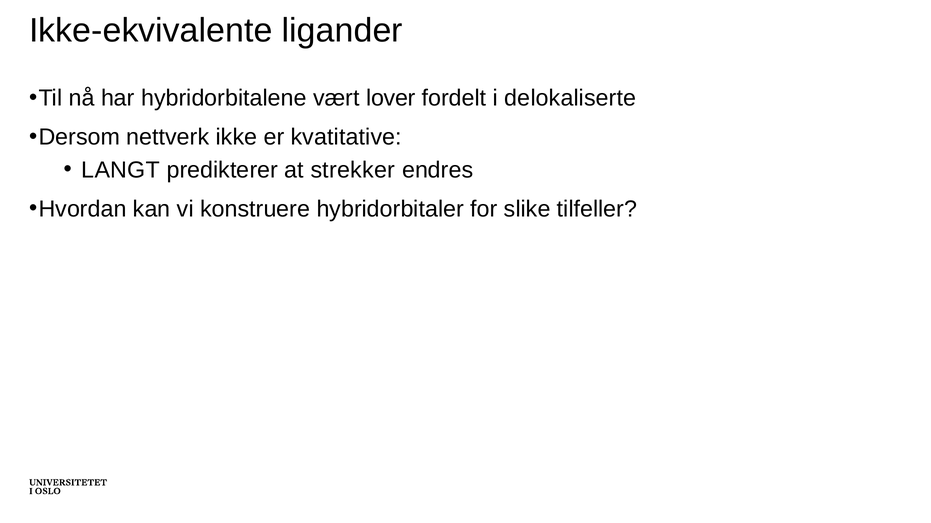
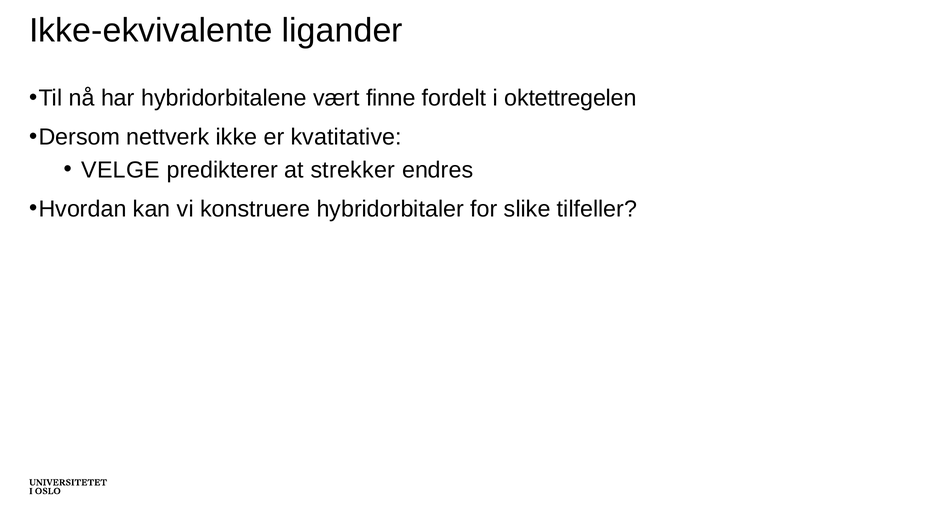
lover: lover -> finne
delokaliserte: delokaliserte -> oktettregelen
LANGT: LANGT -> VELGE
